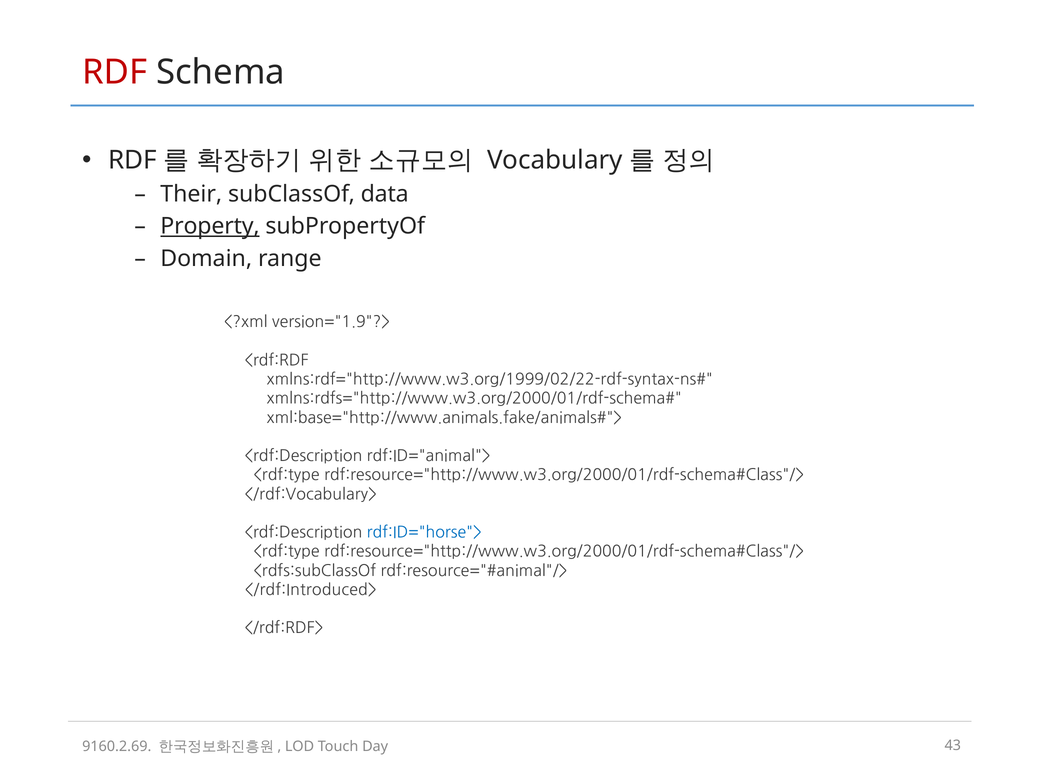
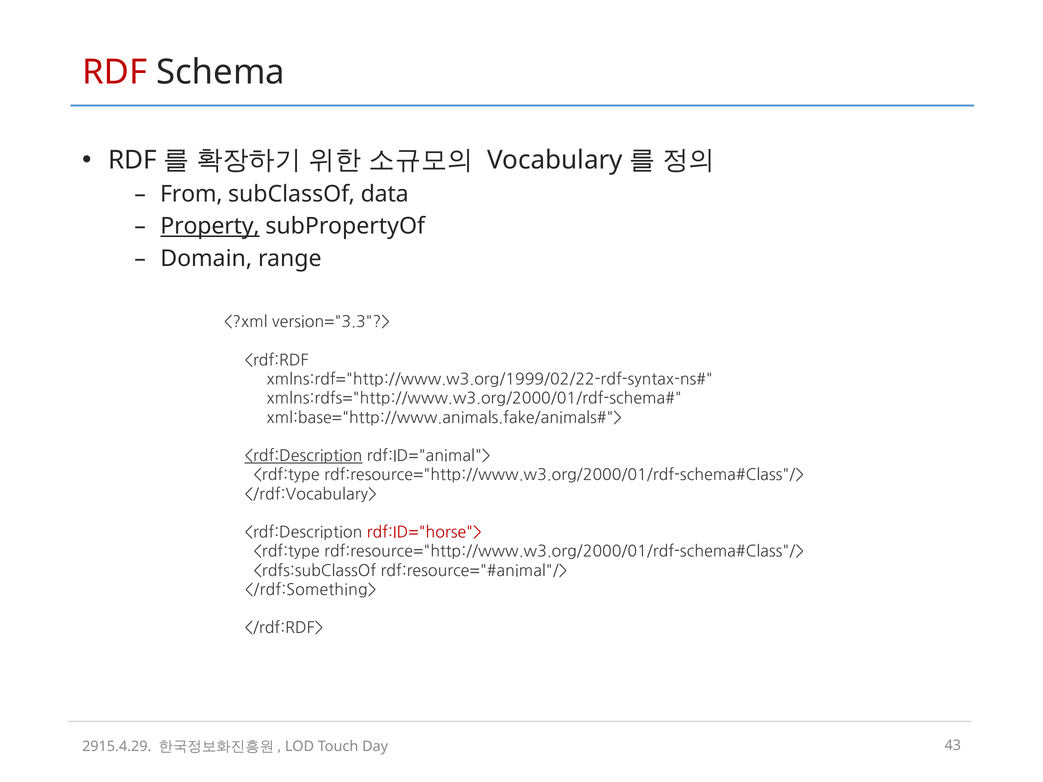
Their: Their -> From
version="1.9"?>: version="1.9"?> -> version="3.3"?>
<rdf:Description at (303, 456) underline: none -> present
rdf:ID="horse"> colour: blue -> red
</rdf:Introduced>: </rdf:Introduced> -> </rdf:Something>
9160.2.69: 9160.2.69 -> 2915.4.29
